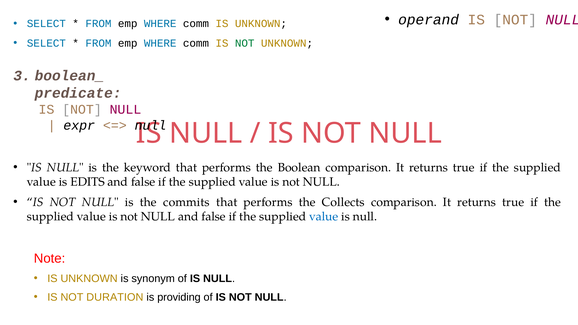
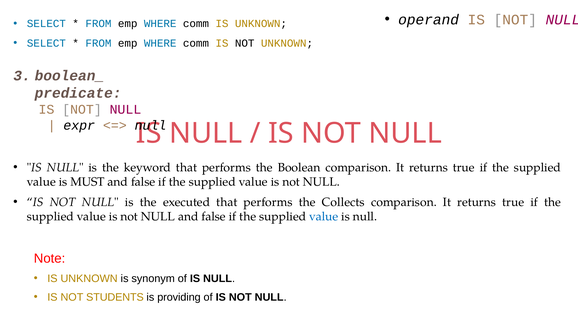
NOT at (245, 43) colour: green -> black
EDITS: EDITS -> MUST
commits: commits -> executed
DURATION: DURATION -> STUDENTS
